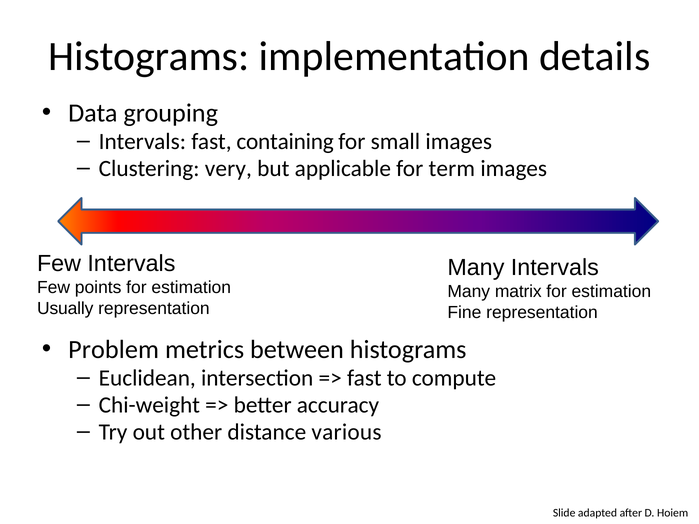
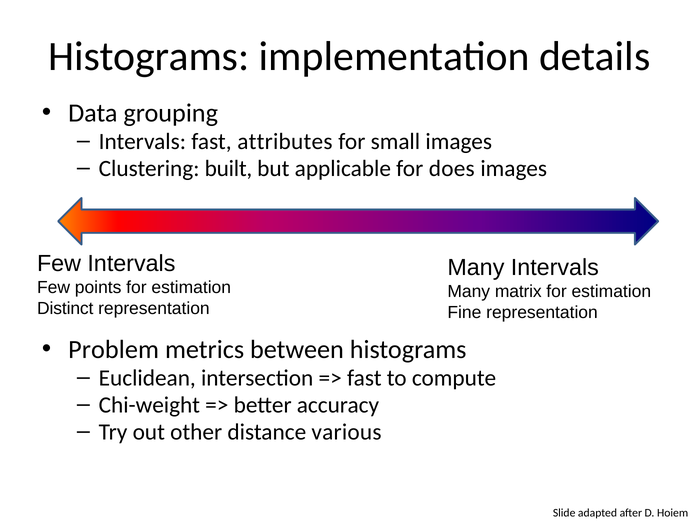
containing: containing -> attributes
very: very -> built
term: term -> does
Usually: Usually -> Distinct
